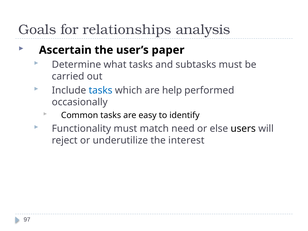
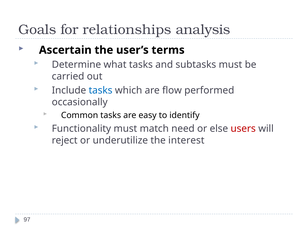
paper: paper -> terms
help: help -> flow
users colour: black -> red
